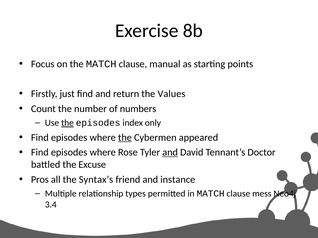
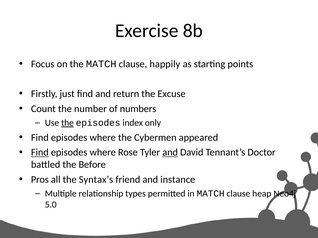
manual: manual -> happily
Values: Values -> Excuse
the at (125, 138) underline: present -> none
Find at (40, 153) underline: none -> present
Excuse: Excuse -> Before
mess: mess -> heap
3.4: 3.4 -> 5.0
